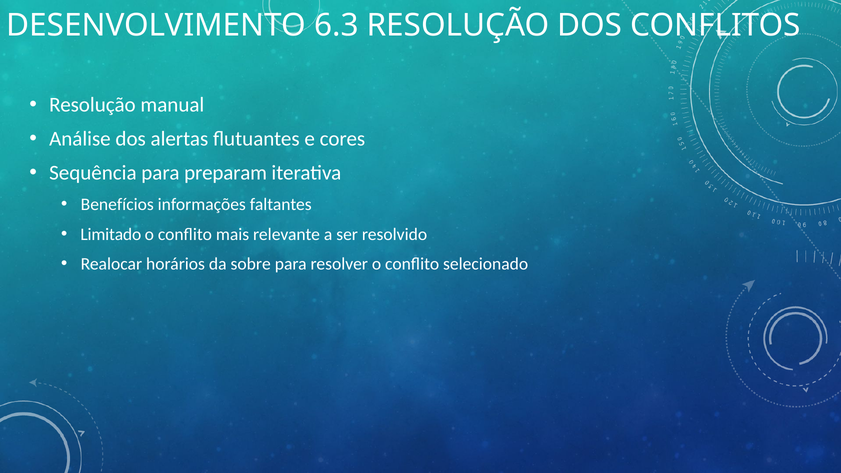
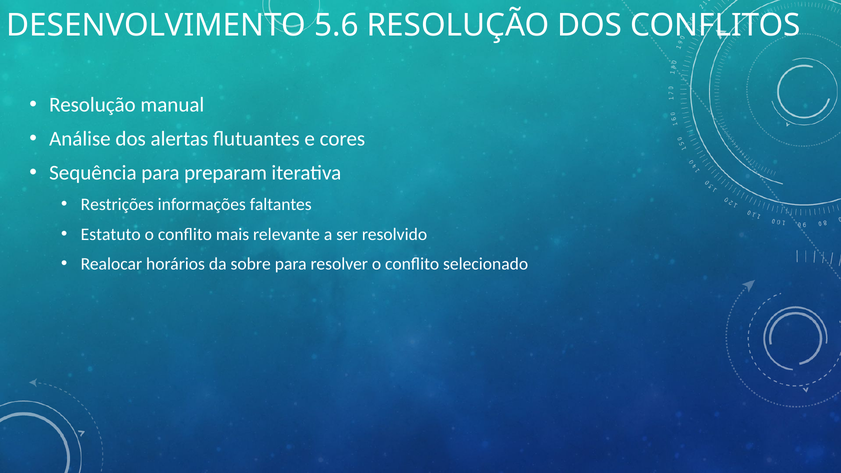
6.3: 6.3 -> 5.6
Benefícios: Benefícios -> Restrições
Limitado: Limitado -> Estatuto
